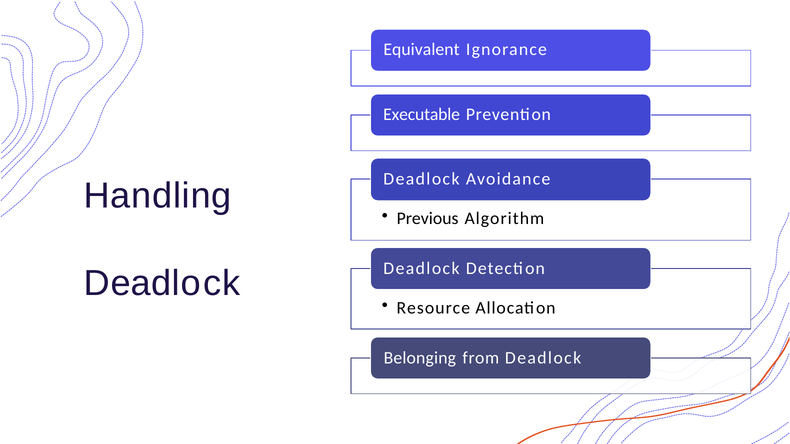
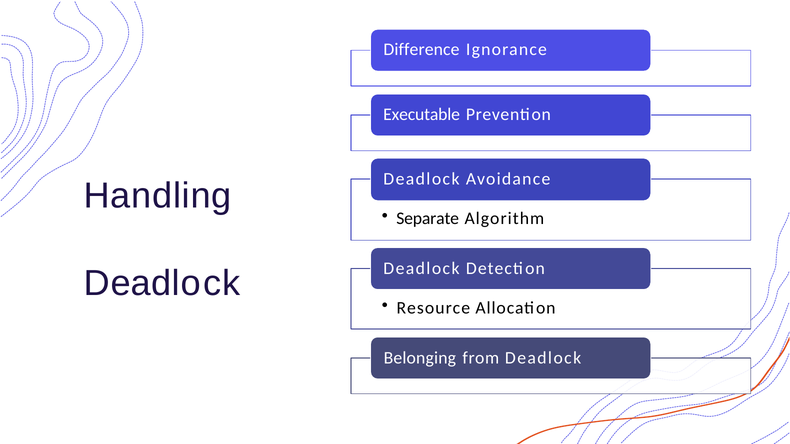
Equivalent: Equivalent -> Difference
Previous: Previous -> Separate
